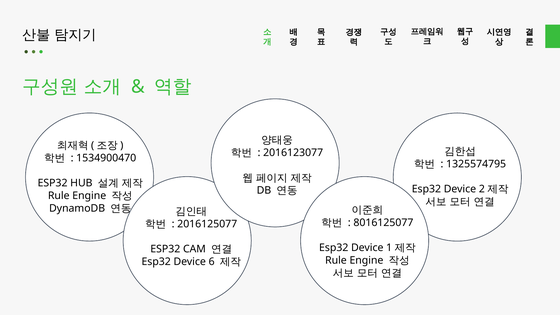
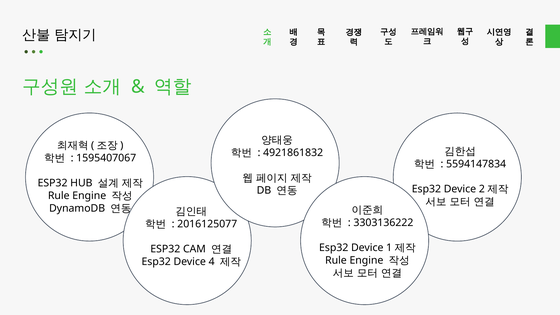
2016123077: 2016123077 -> 4921861832
1534900470: 1534900470 -> 1595407067
1325574795: 1325574795 -> 5594147834
8016125077: 8016125077 -> 3303136222
6: 6 -> 4
